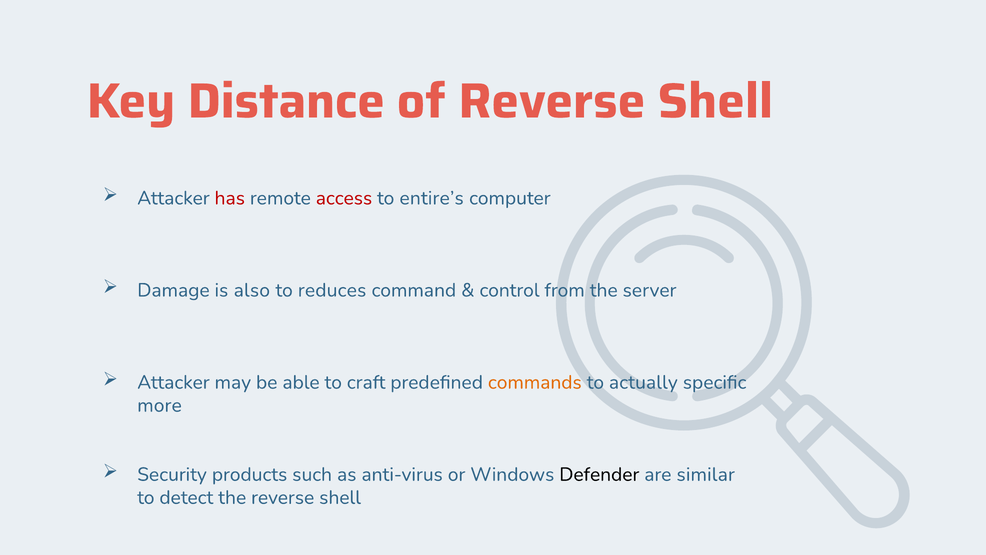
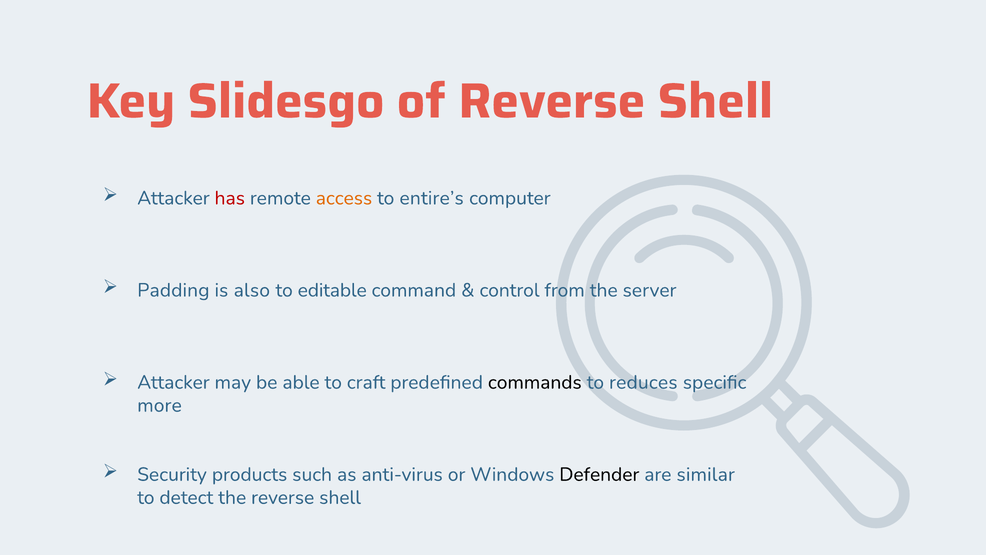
Distance: Distance -> Slidesgo
access colour: red -> orange
Damage: Damage -> Padding
reduces: reduces -> editable
commands colour: orange -> black
actually: actually -> reduces
